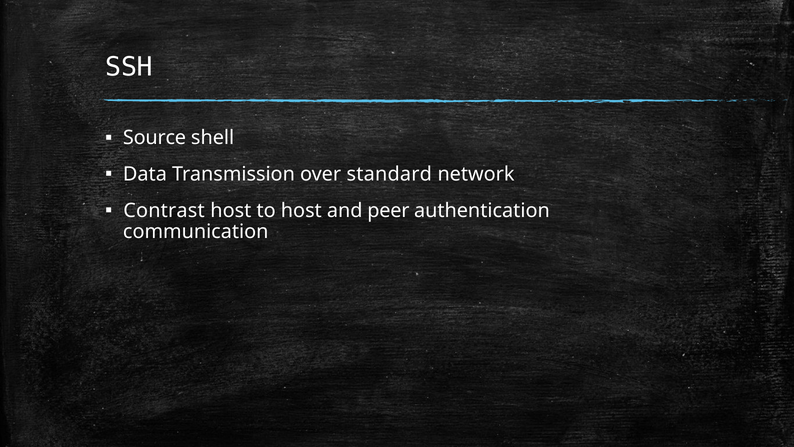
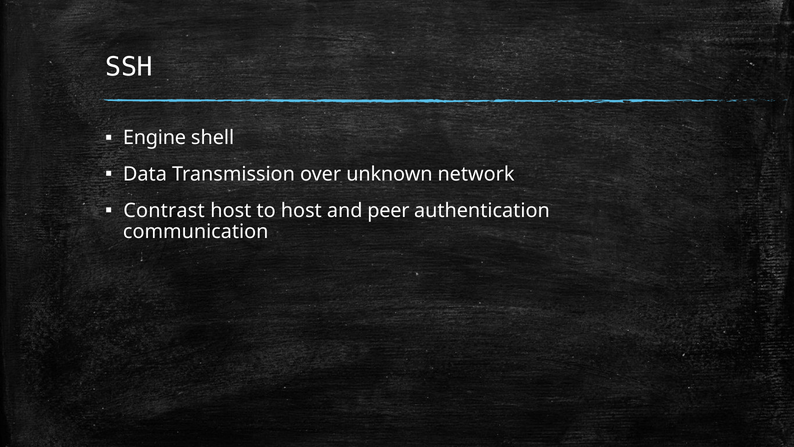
Source: Source -> Engine
standard: standard -> unknown
